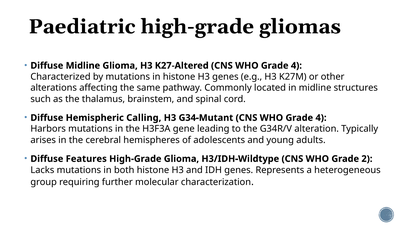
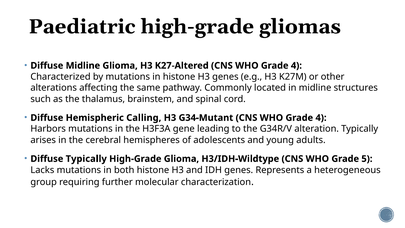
Diffuse Features: Features -> Typically
2: 2 -> 5
